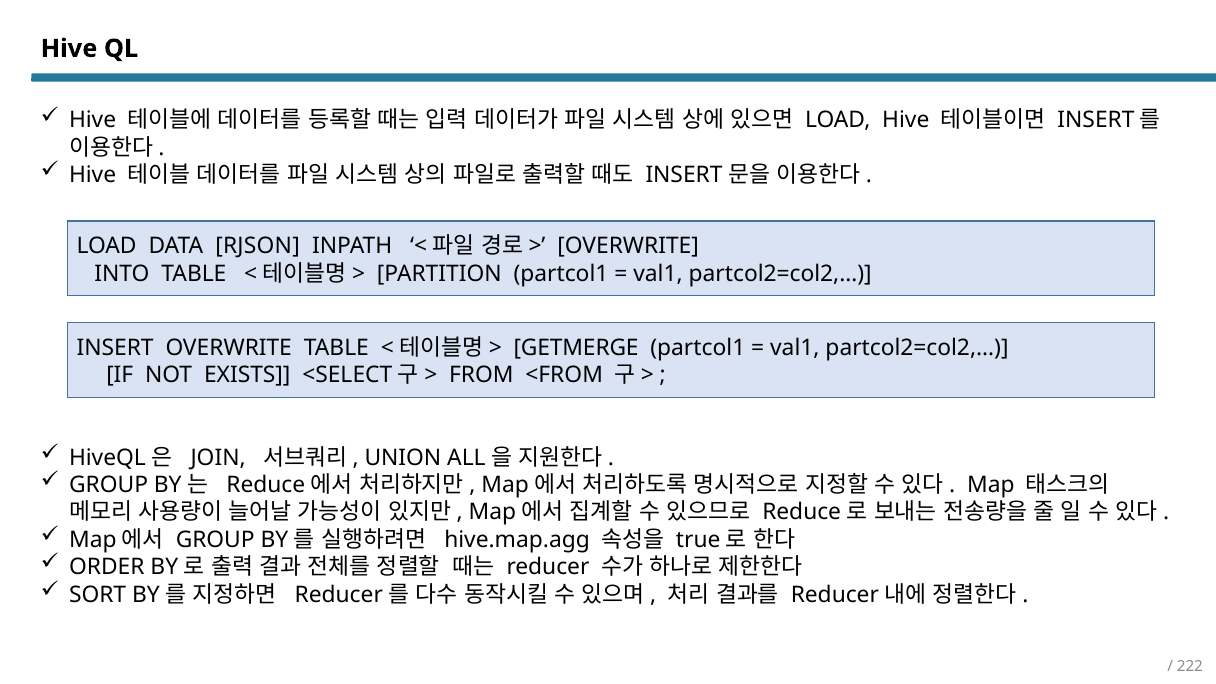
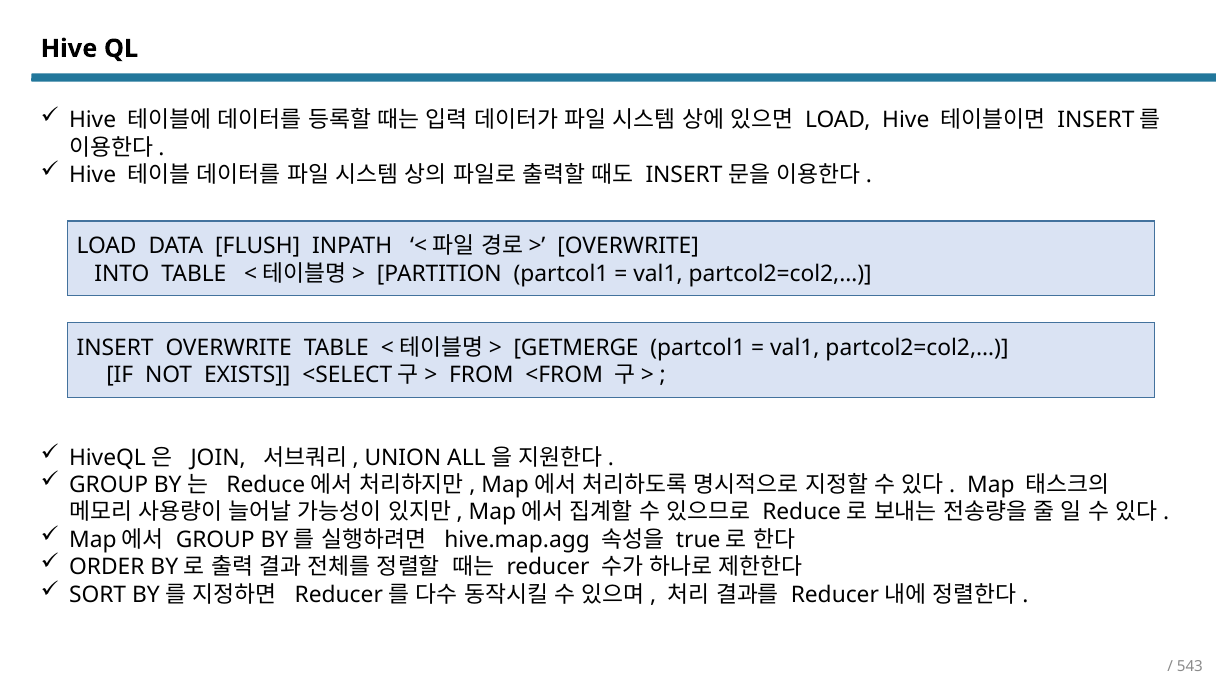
RJSON: RJSON -> FLUSH
222: 222 -> 543
